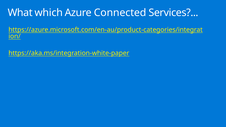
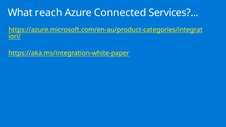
which: which -> reach
